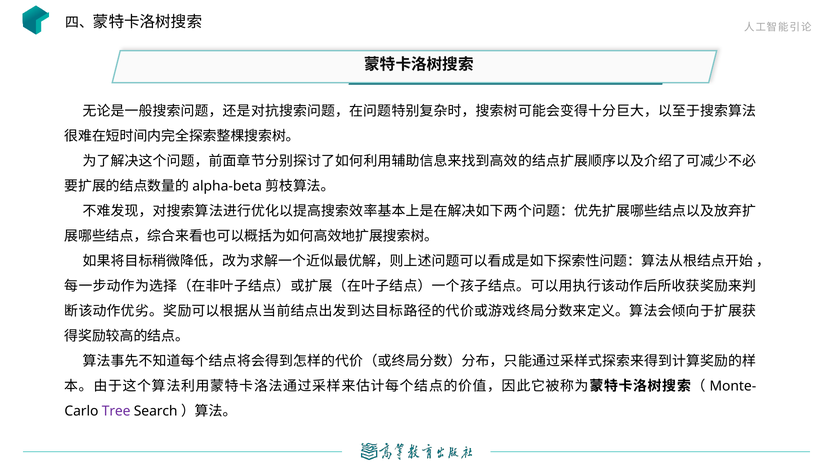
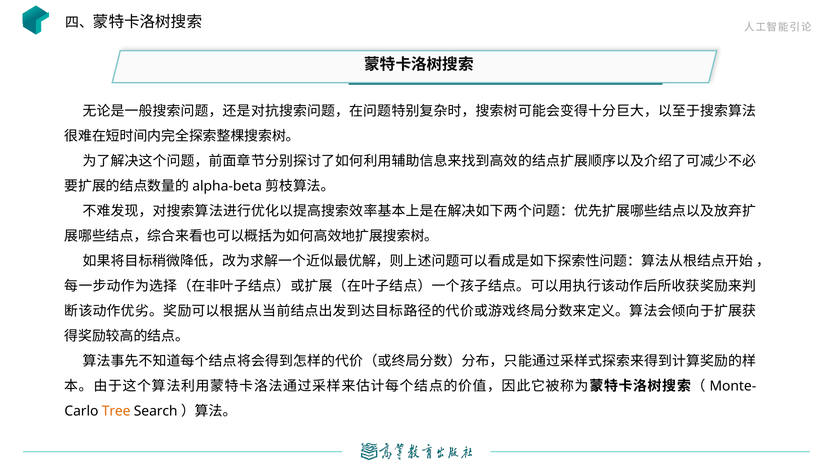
Tree colour: purple -> orange
